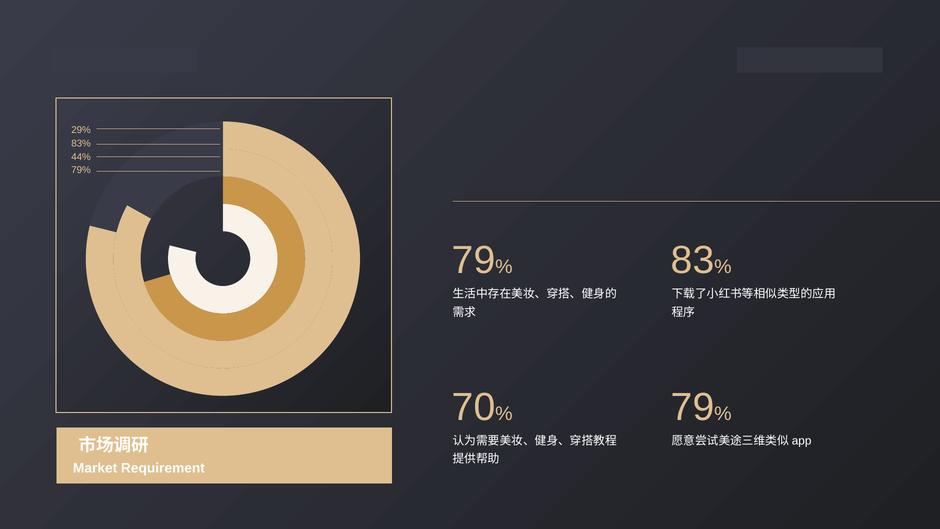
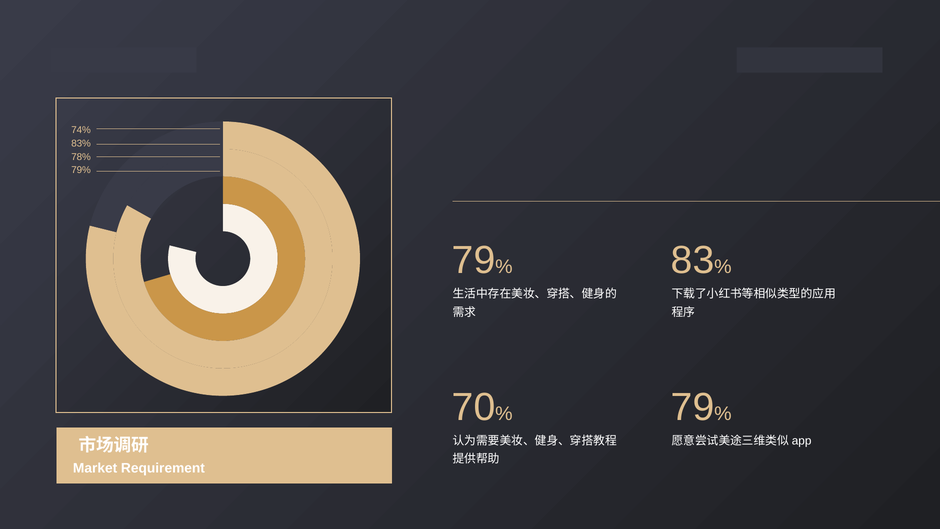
29%: 29% -> 74%
44%: 44% -> 78%
